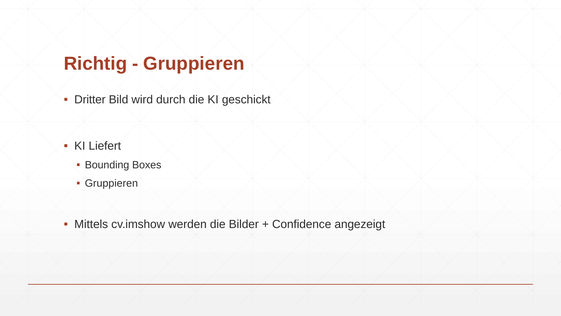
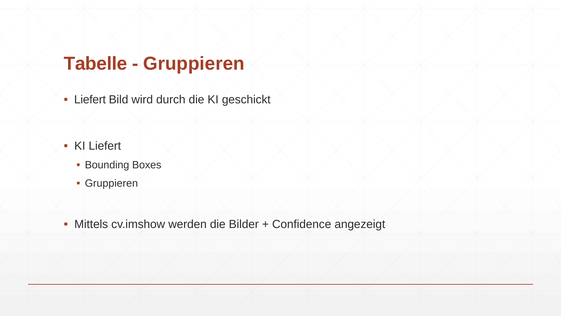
Richtig: Richtig -> Tabelle
Dritter at (90, 100): Dritter -> Liefert
